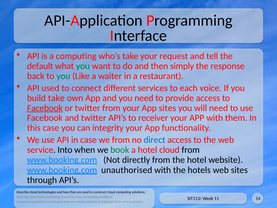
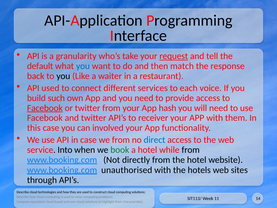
a computing: computing -> granularity
request underline: none -> present
you at (83, 66) colour: green -> blue
simply: simply -> match
you at (63, 76) colour: green -> black
build take: take -> such
App sites: sites -> hash
integrity: integrity -> involved
hotel cloud: cloud -> while
